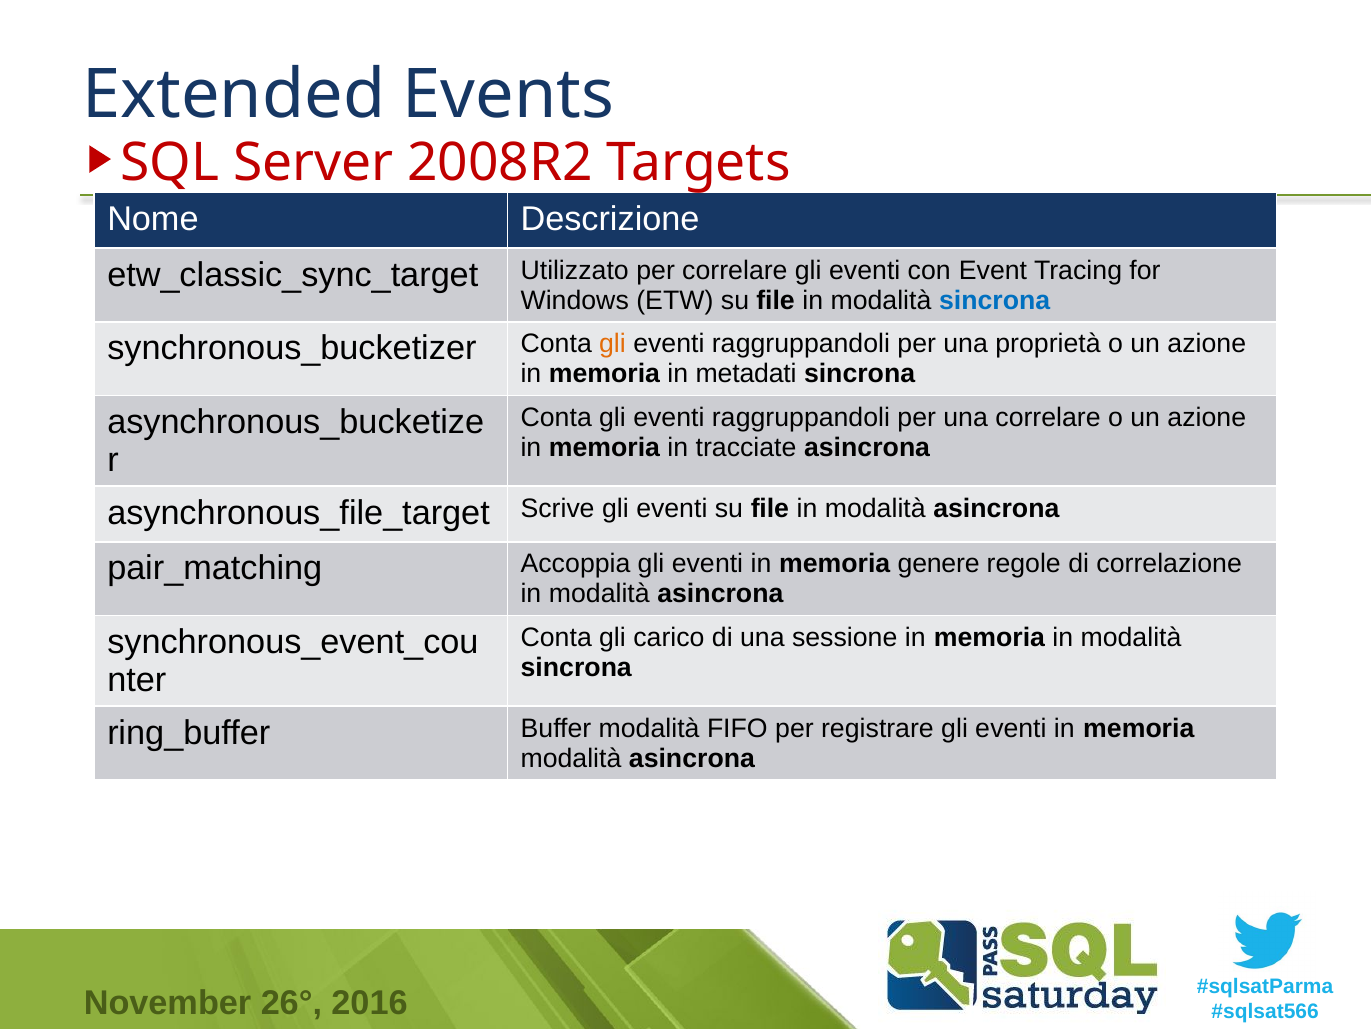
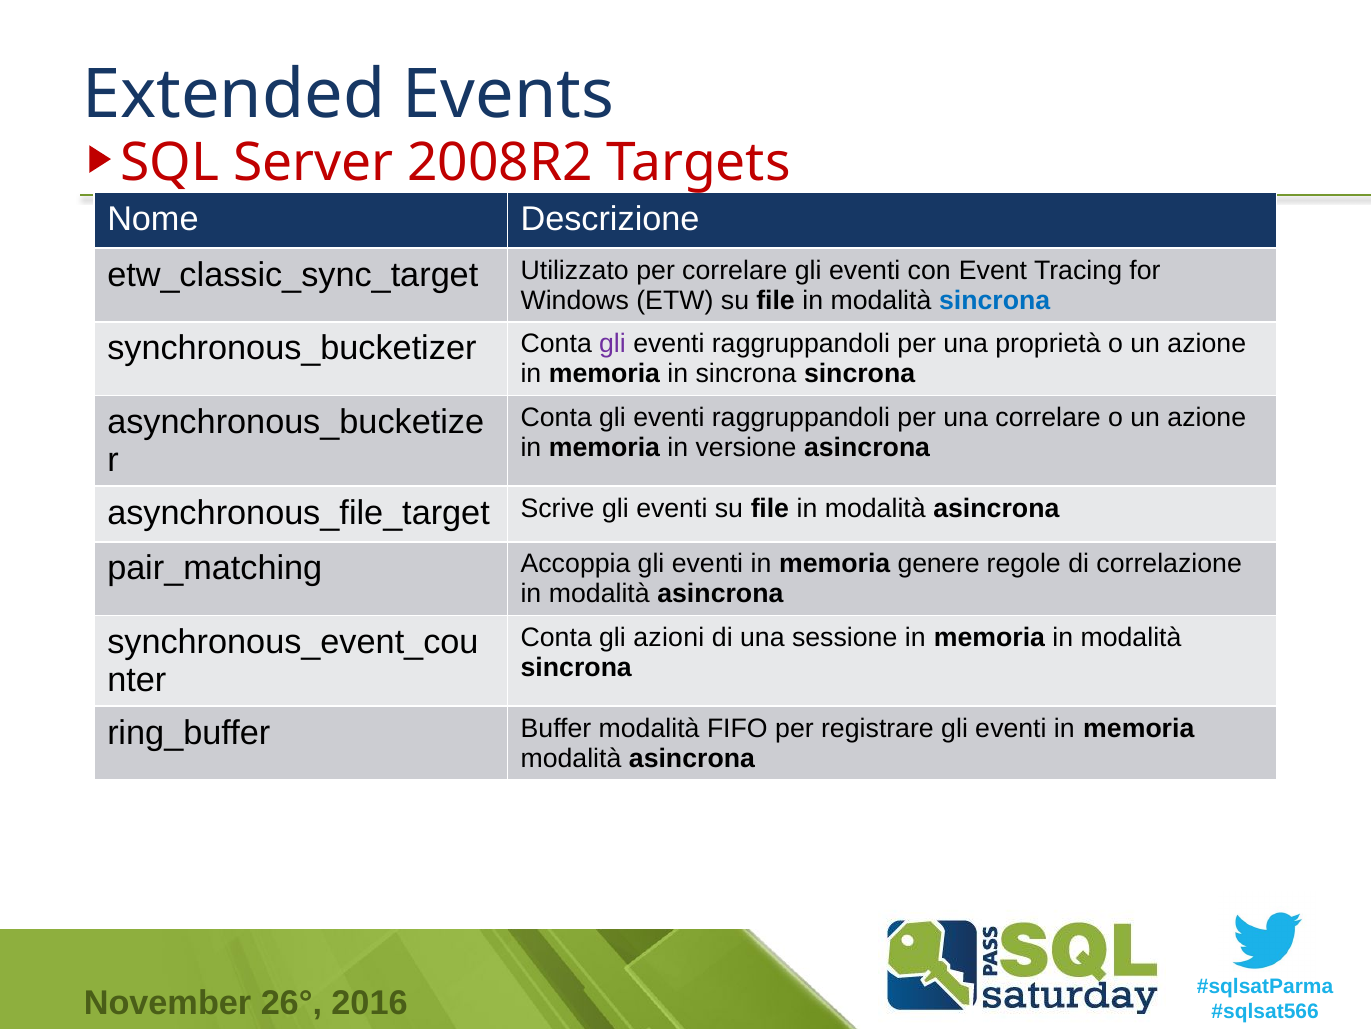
gli at (613, 344) colour: orange -> purple
in metadati: metadati -> sincrona
tracciate: tracciate -> versione
carico: carico -> azioni
